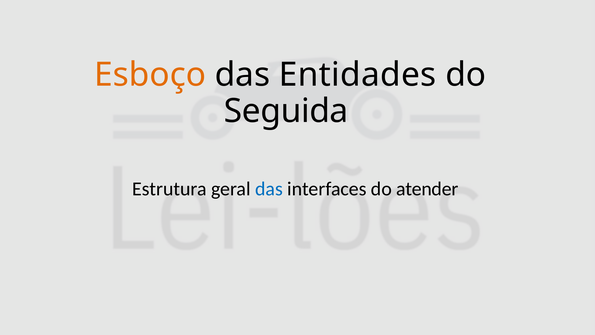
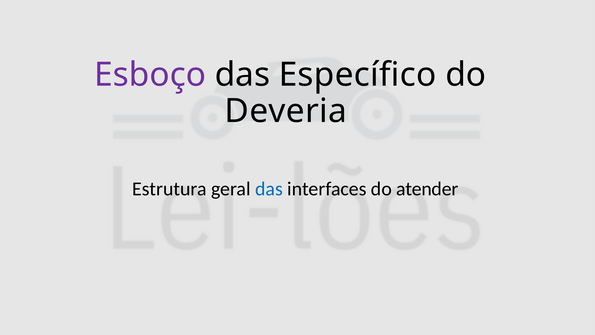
Esboço colour: orange -> purple
Entidades: Entidades -> Específico
Seguida: Seguida -> Deveria
